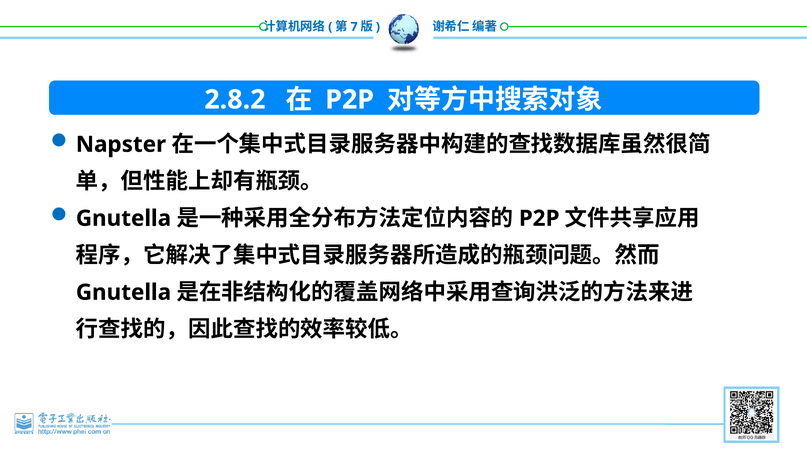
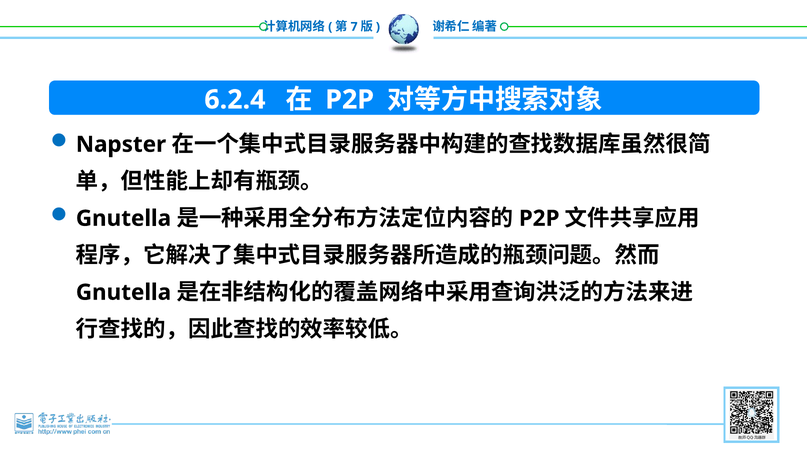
2.8.2: 2.8.2 -> 6.2.4
